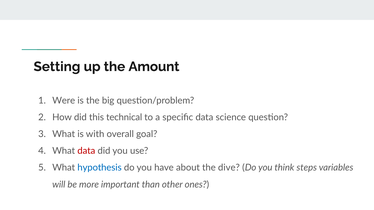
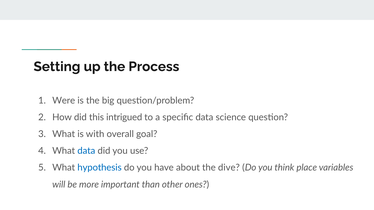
Amount: Amount -> Process
technical: technical -> intrigued
data at (86, 151) colour: red -> blue
steps: steps -> place
